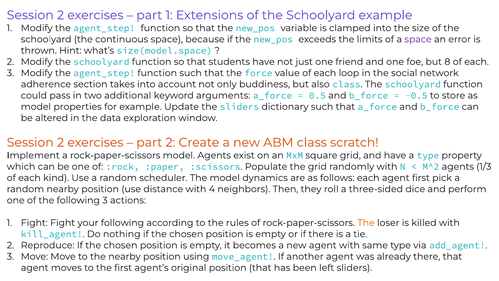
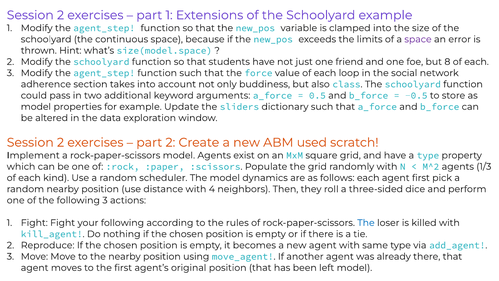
ABM class: class -> used
The at (366, 223) colour: orange -> blue
left sliders: sliders -> model
